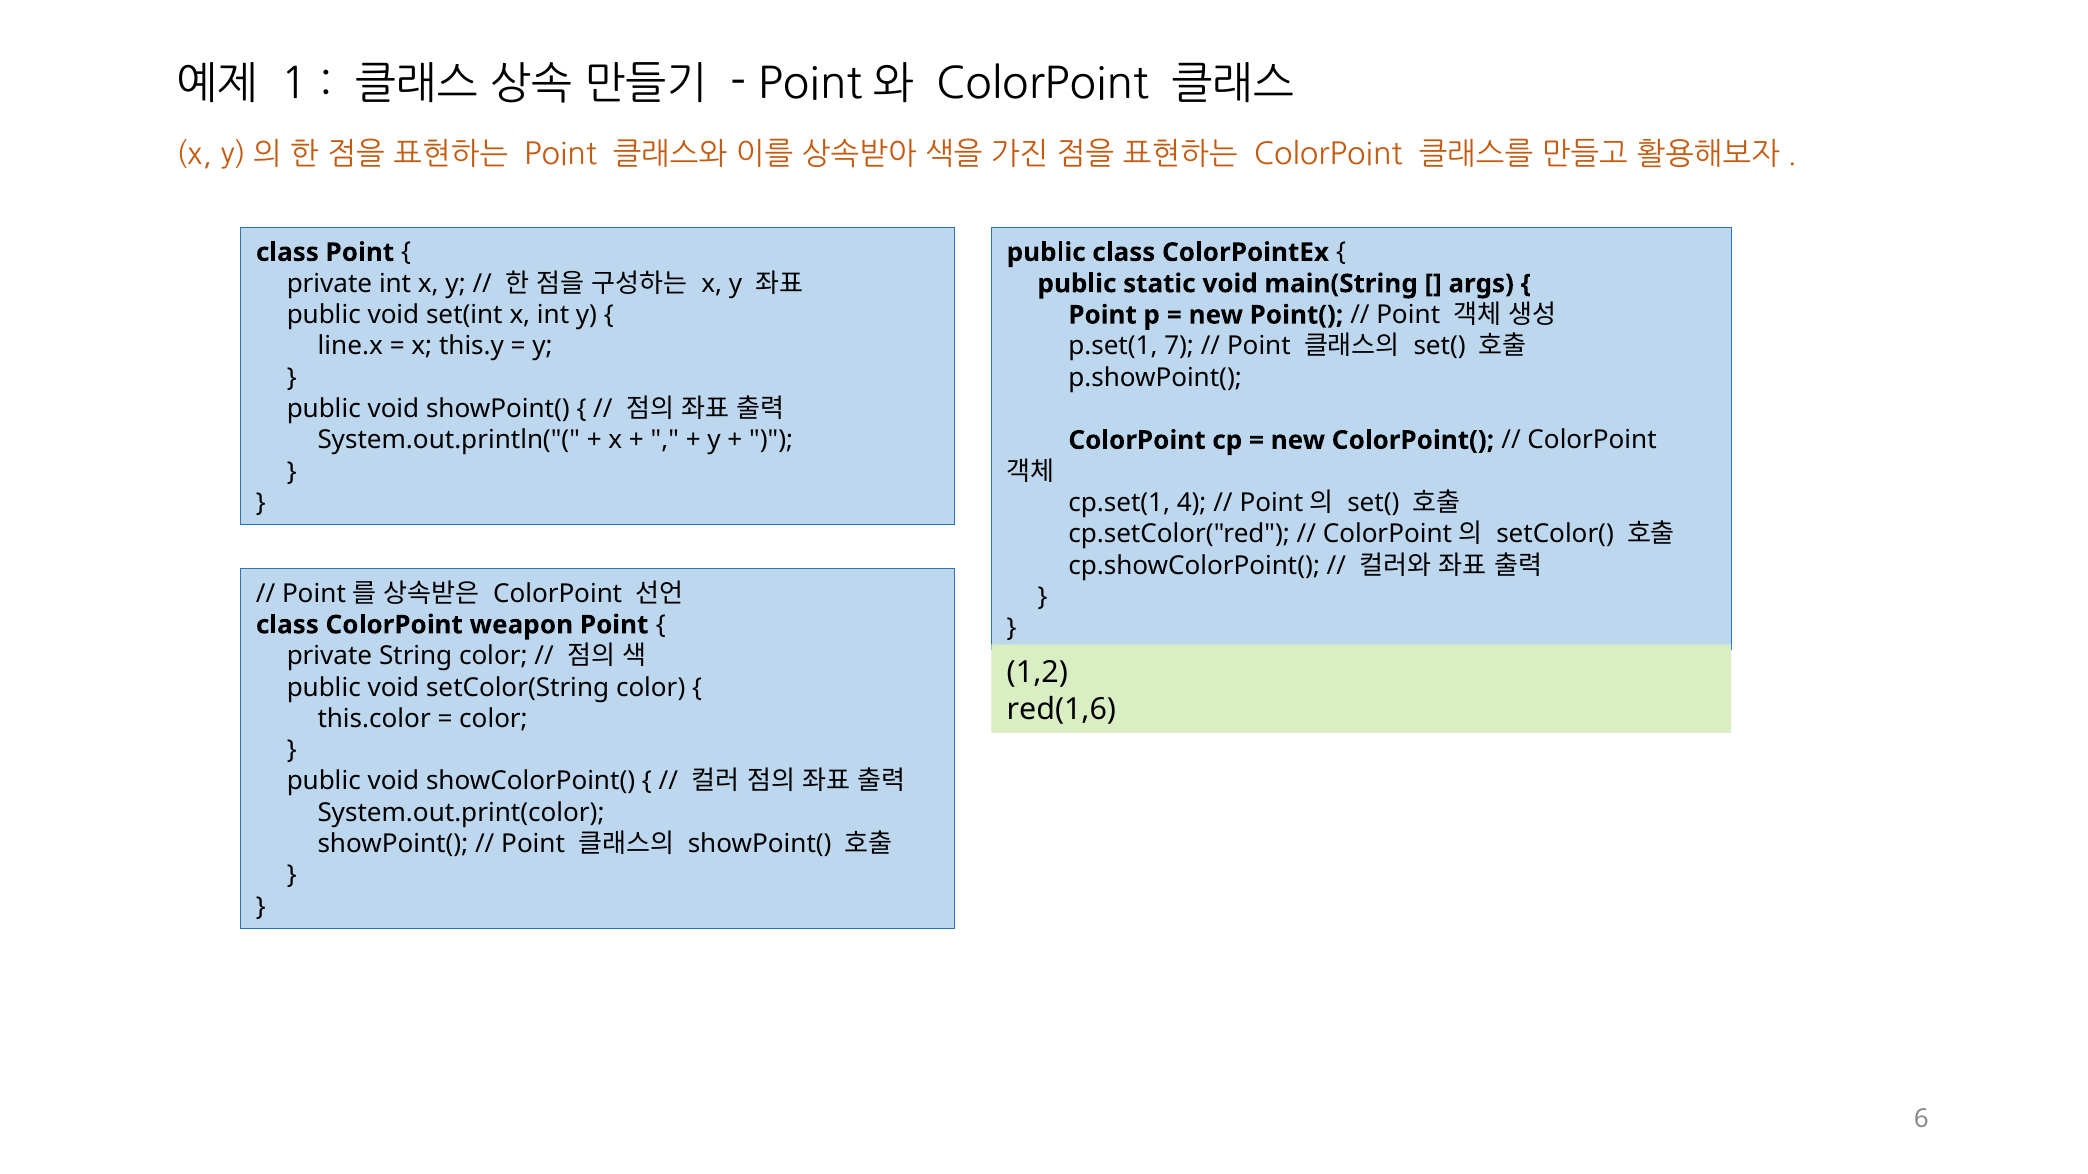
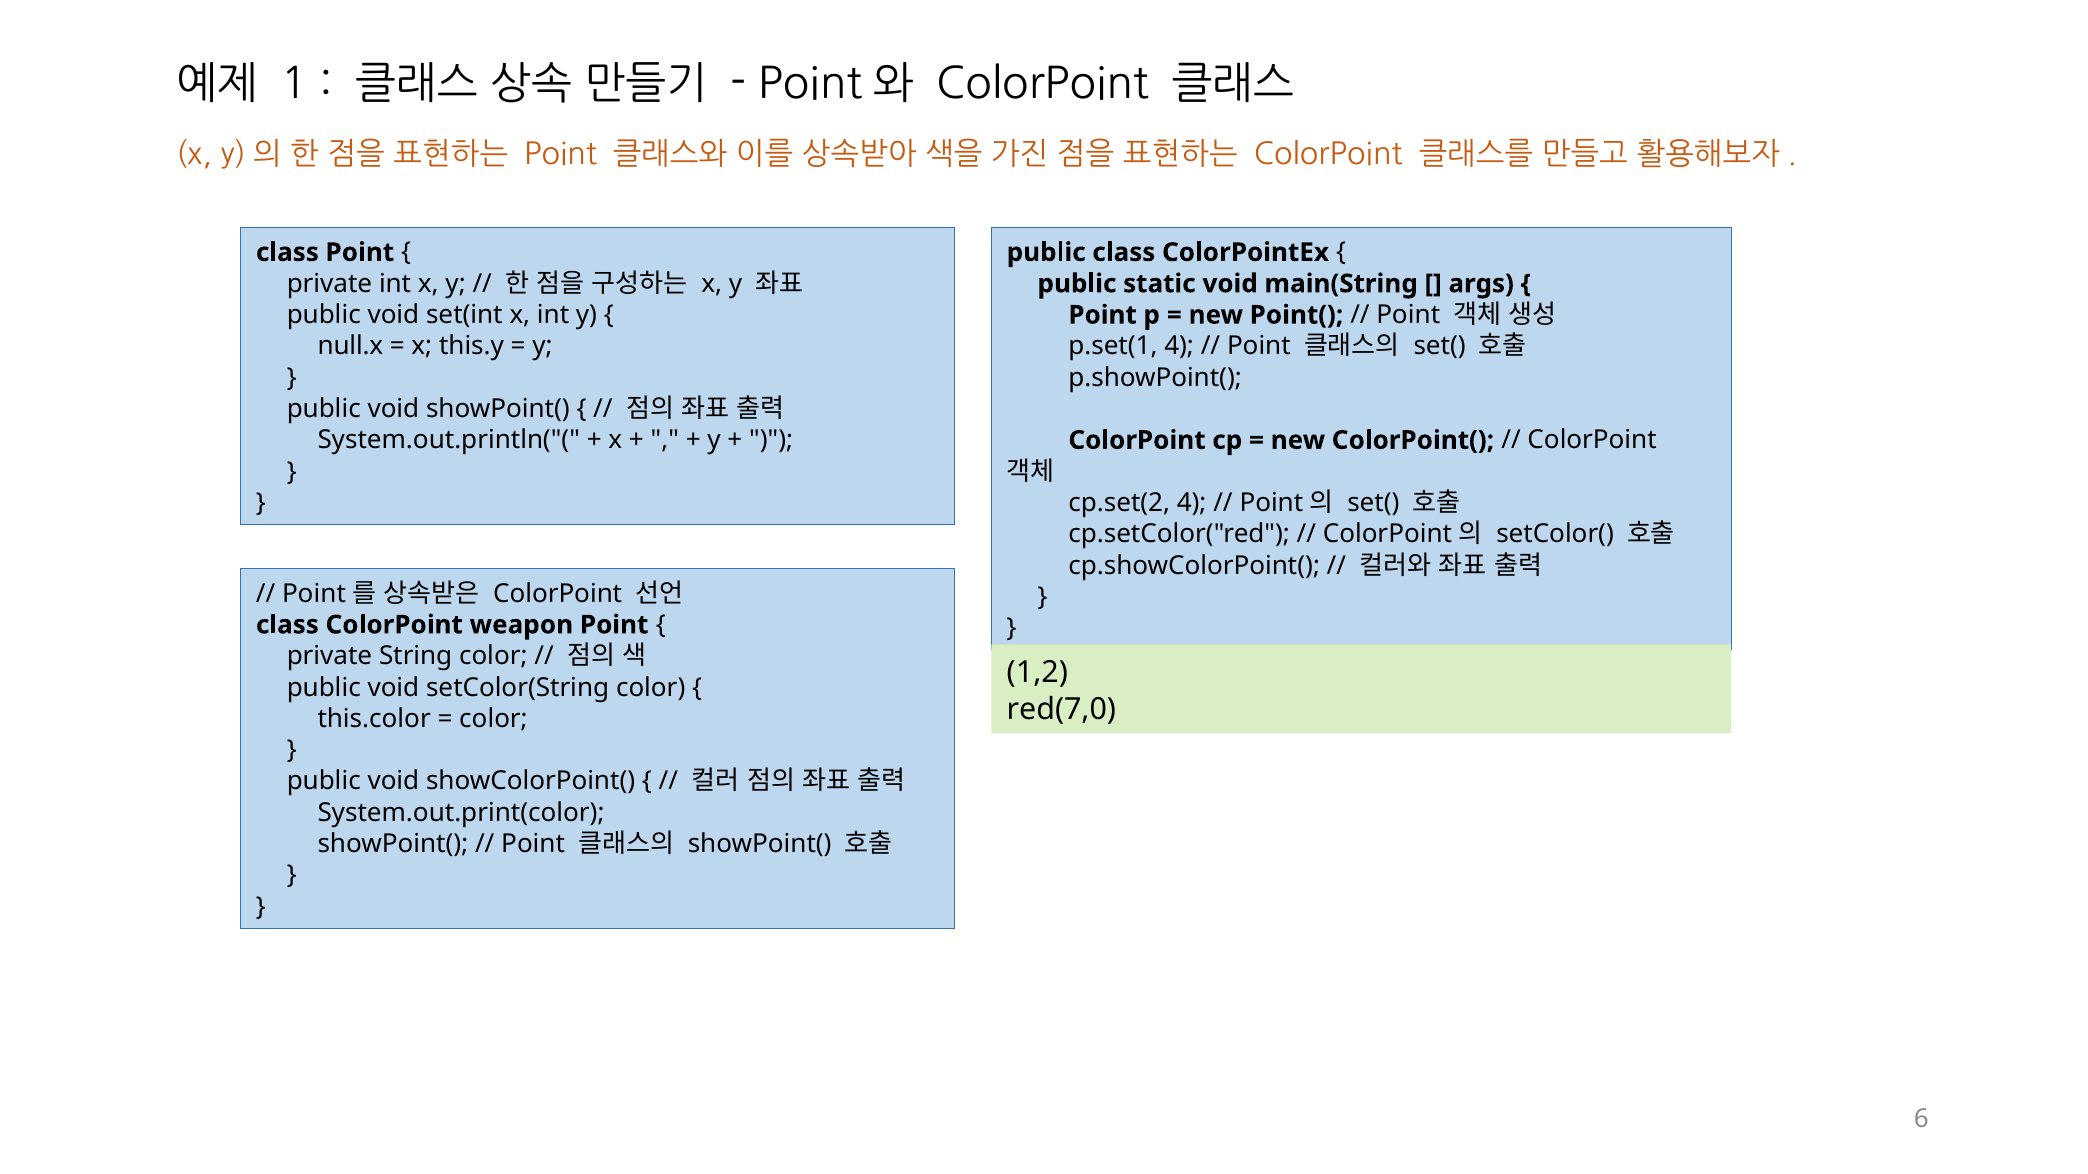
line.x: line.x -> null.x
p.set(1 7: 7 -> 4
cp.set(1: cp.set(1 -> cp.set(2
red(1,6: red(1,6 -> red(7,0
